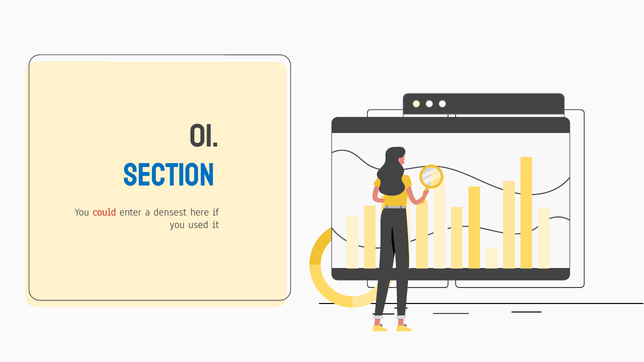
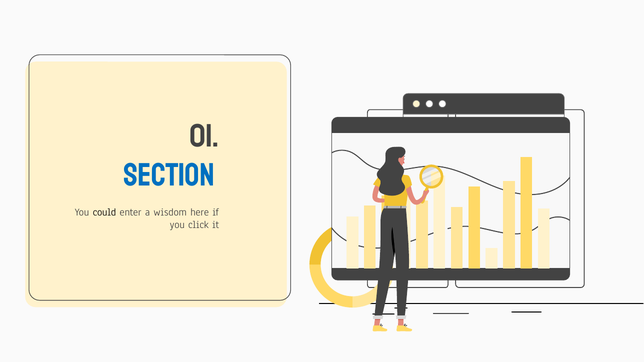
could colour: red -> black
densest: densest -> wisdom
used: used -> click
